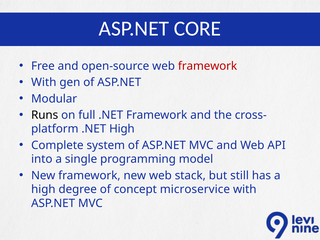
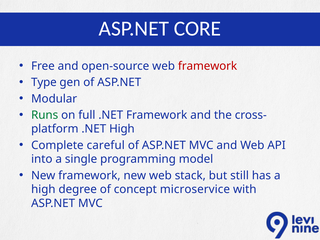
With at (44, 82): With -> Type
Runs colour: black -> green
system: system -> careful
